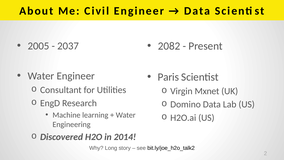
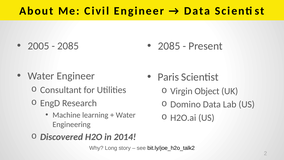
2037 at (68, 46): 2037 -> 2085
2082 at (169, 46): 2082 -> 2085
Mxnet: Mxnet -> Object
